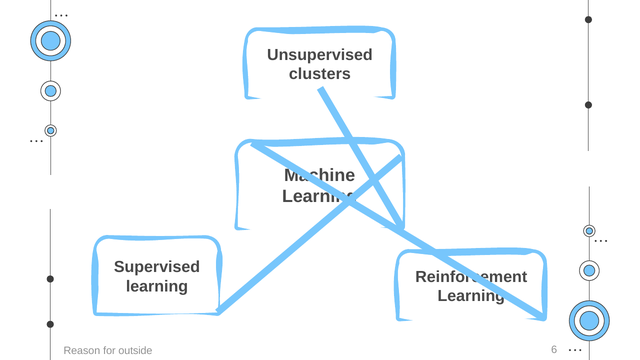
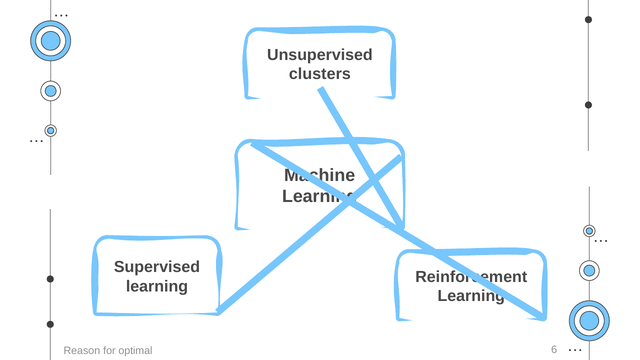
outside: outside -> optimal
